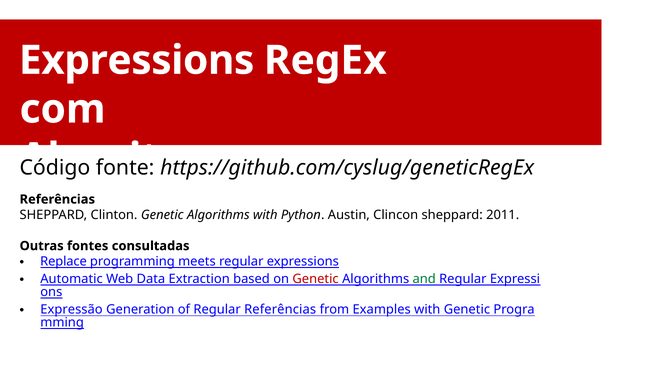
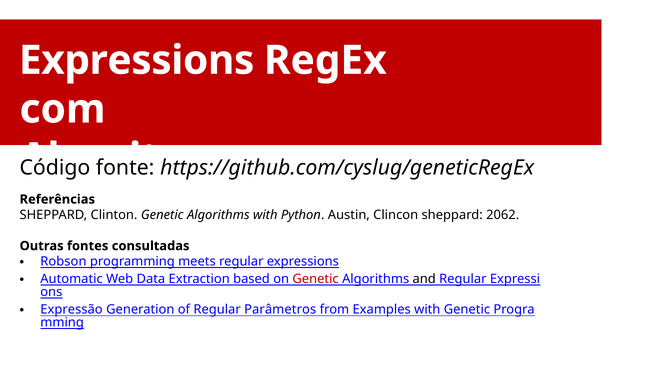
2011: 2011 -> 2062
Replace: Replace -> Robson
and colour: green -> black
Regular Referências: Referências -> Parâmetros
